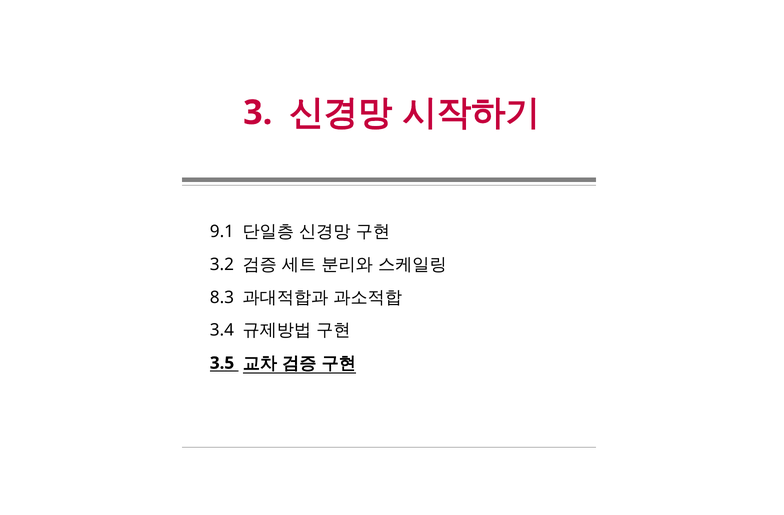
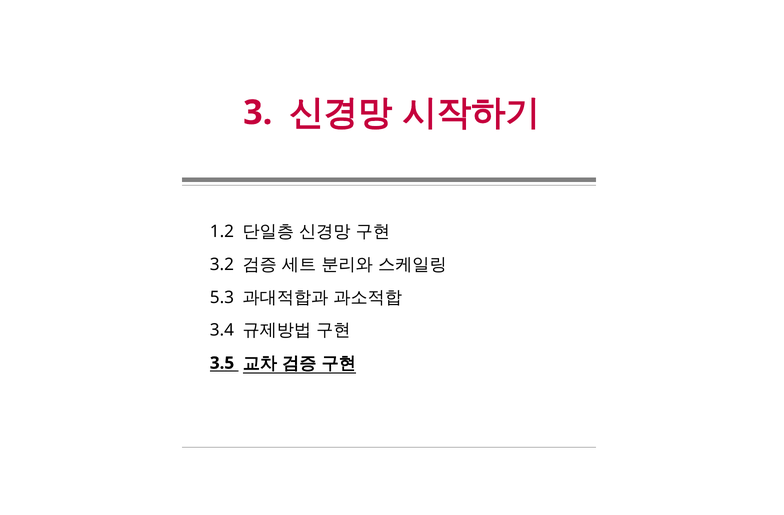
9.1: 9.1 -> 1.2
8.3: 8.3 -> 5.3
